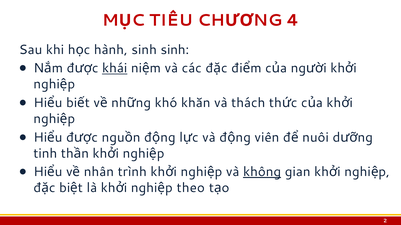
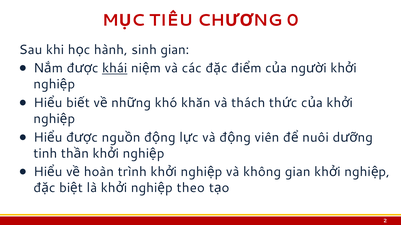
4: 4 -> 0
sinh sinh: sinh -> gian
nhân: nhân -> hoàn
không underline: present -> none
